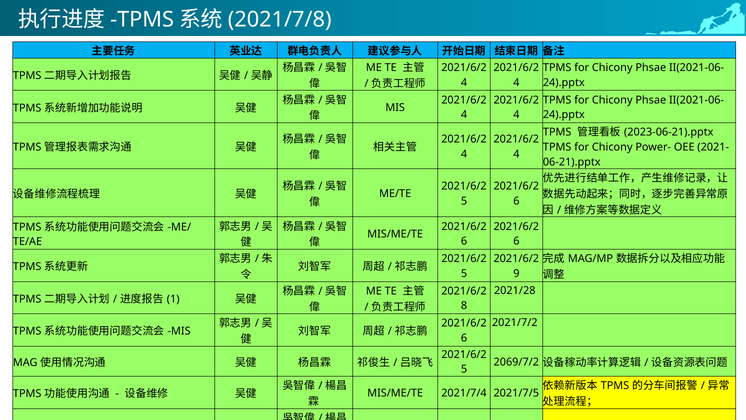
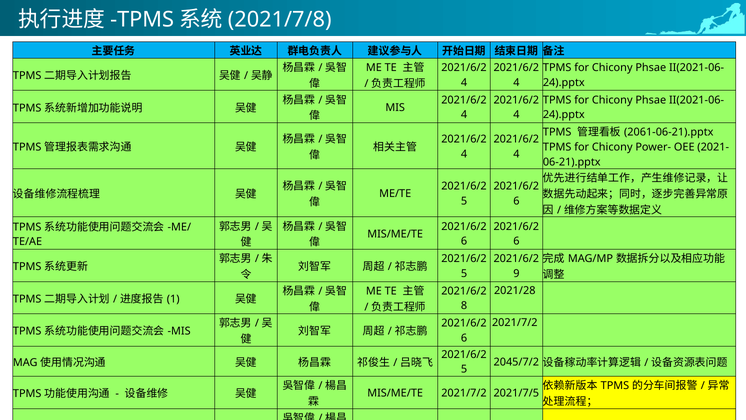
2023-06-21).pptx: 2023-06-21).pptx -> 2061-06-21).pptx
2069/7/2: 2069/7/2 -> 2045/7/2
MIS/ME/TE 2021/7/4: 2021/7/4 -> 2021/7/2
